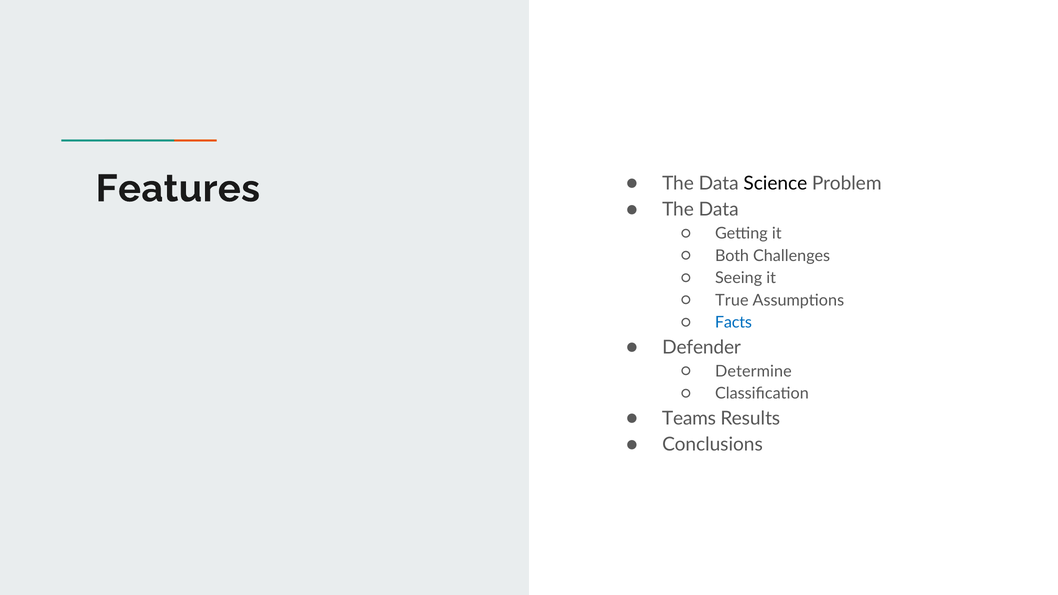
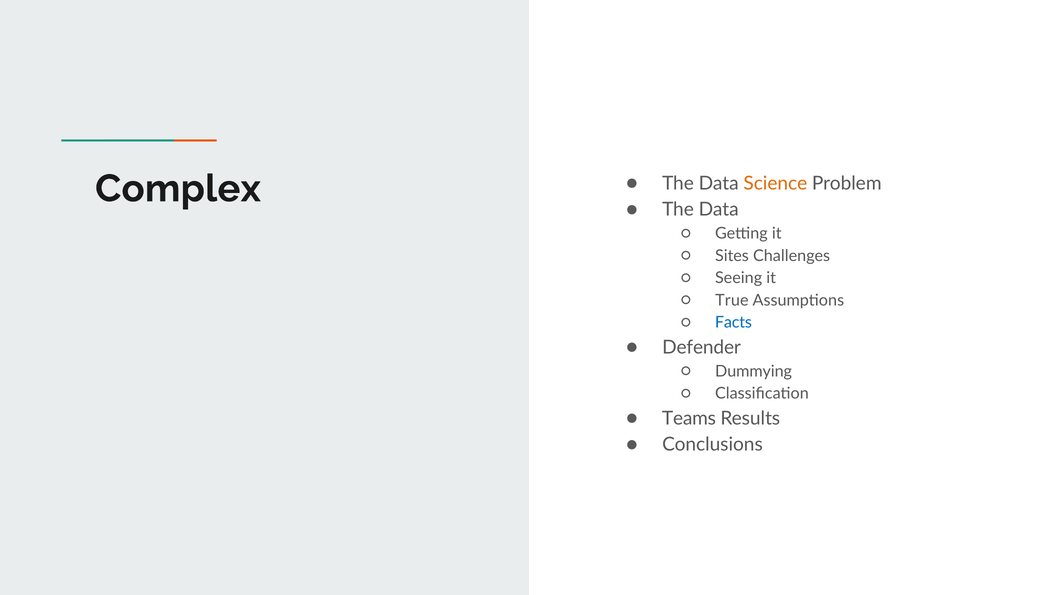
Features: Features -> Complex
Science colour: black -> orange
Both: Both -> Sites
Determine: Determine -> Dummying
